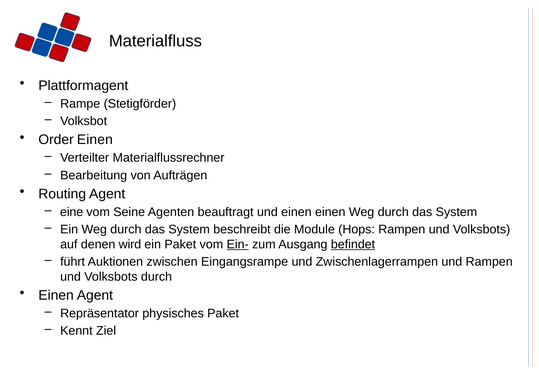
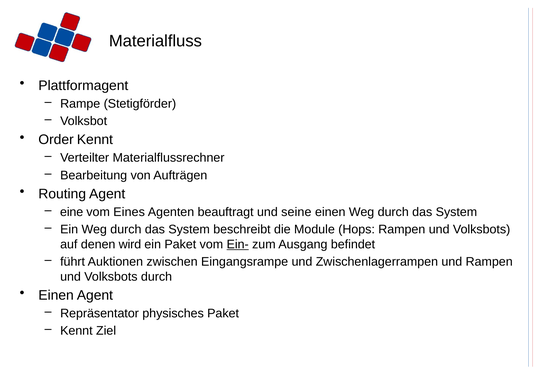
Order Einen: Einen -> Kennt
Seine: Seine -> Eines
und einen: einen -> seine
befindet underline: present -> none
